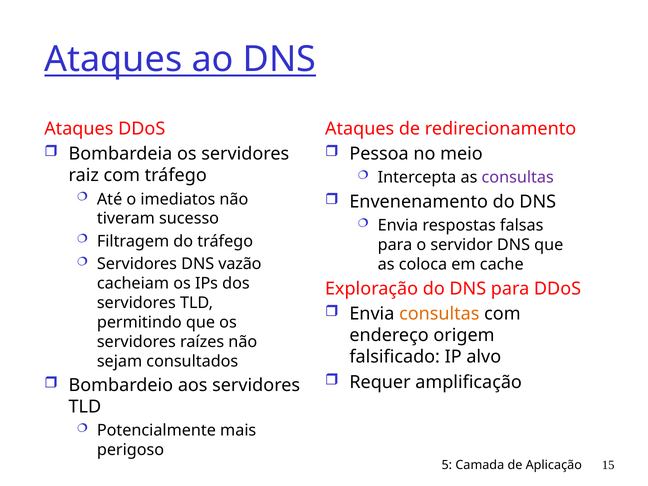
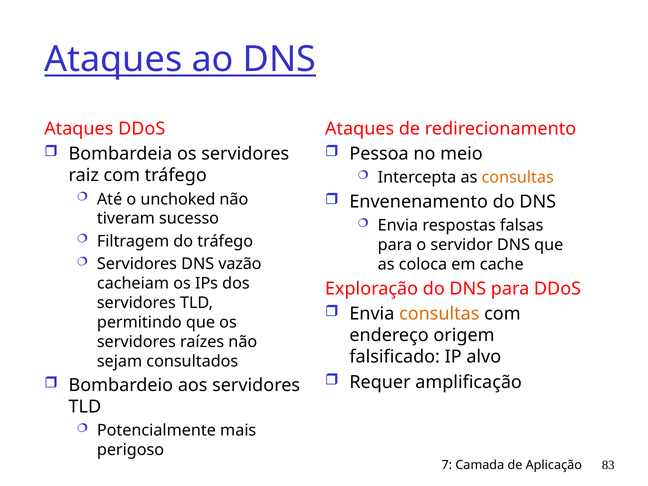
consultas at (518, 178) colour: purple -> orange
imediatos: imediatos -> unchoked
5: 5 -> 7
15: 15 -> 83
